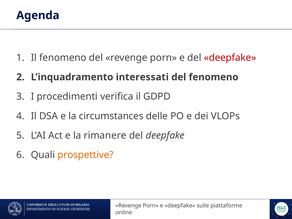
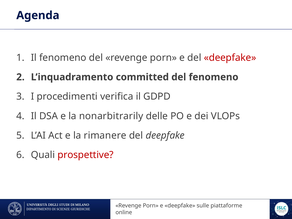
interessati: interessati -> committed
circumstances: circumstances -> nonarbitrarily
prospettive colour: orange -> red
